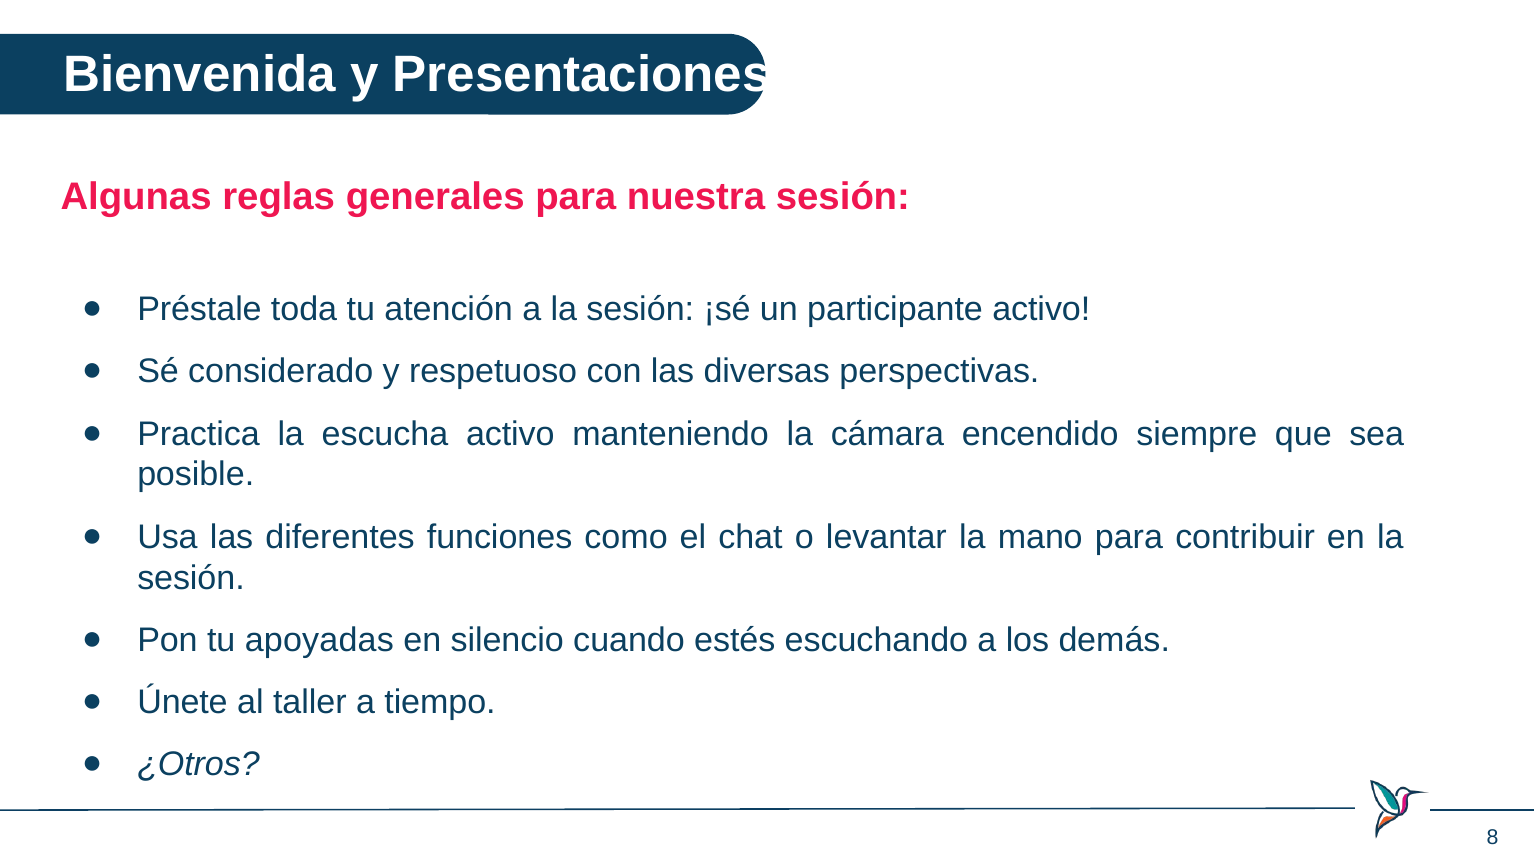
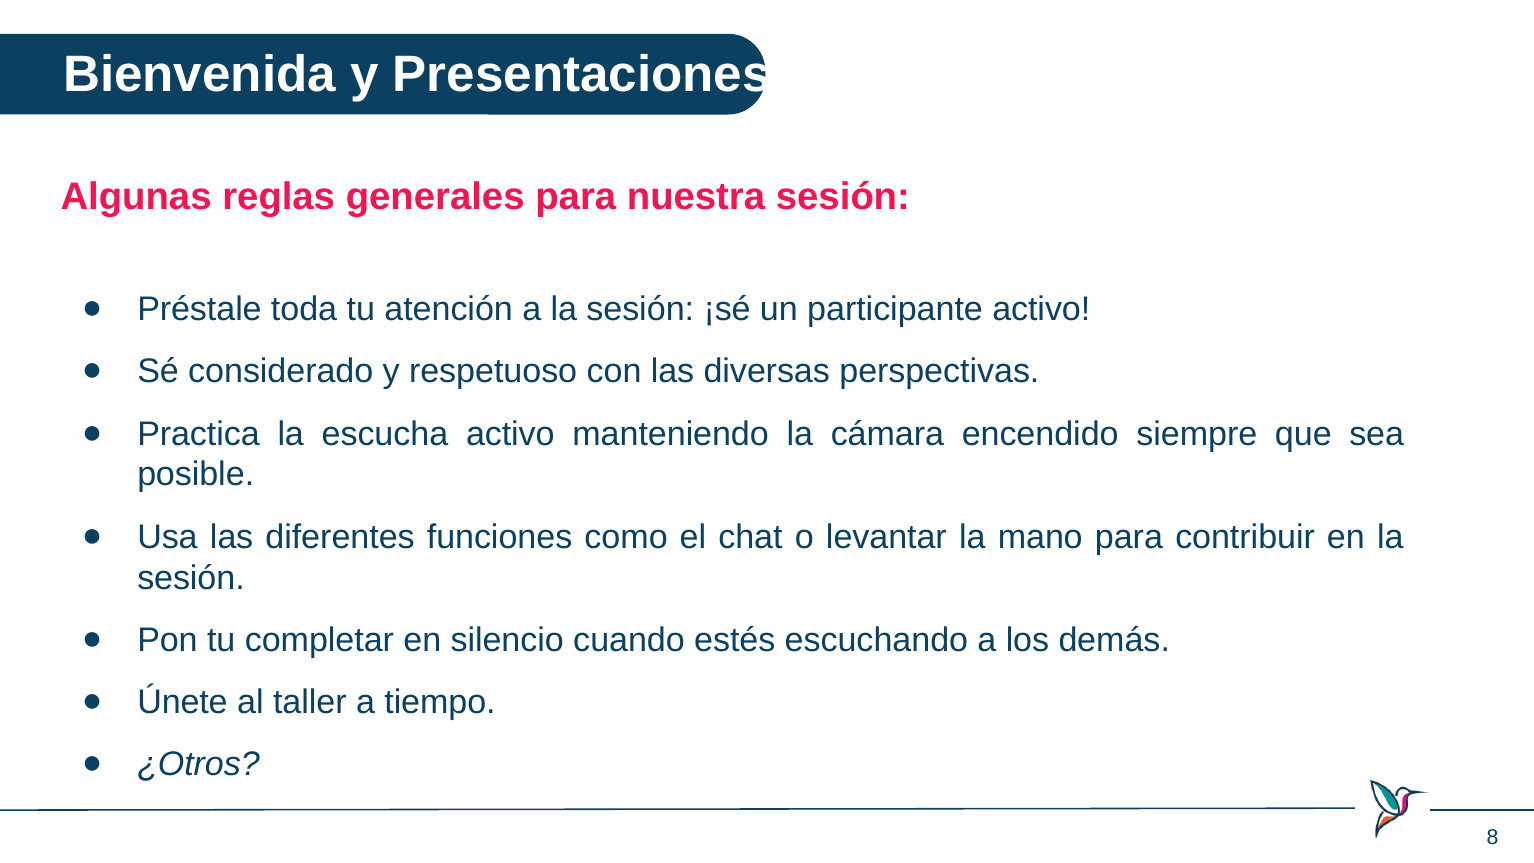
apoyadas: apoyadas -> completar
